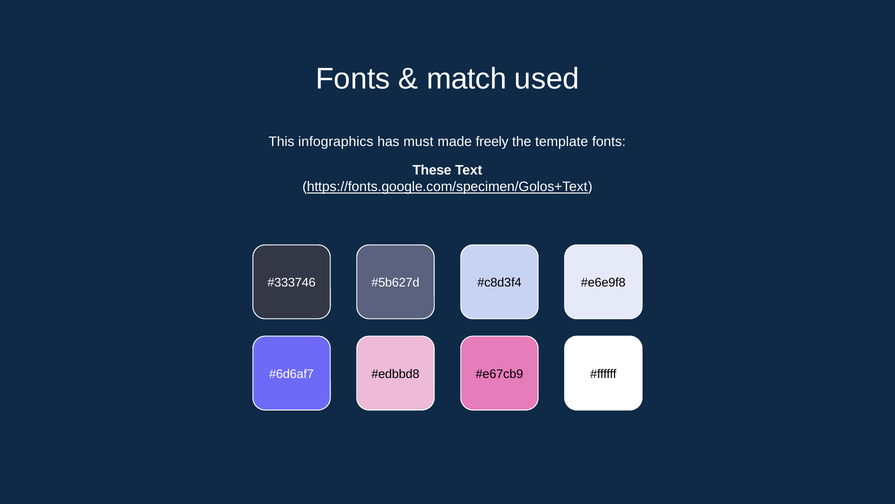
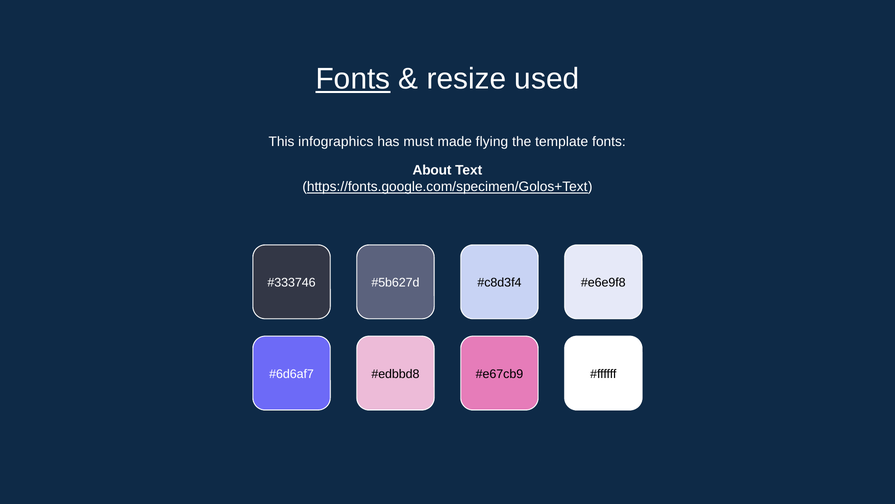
Fonts at (353, 79) underline: none -> present
match: match -> resize
freely: freely -> flying
These: These -> About
